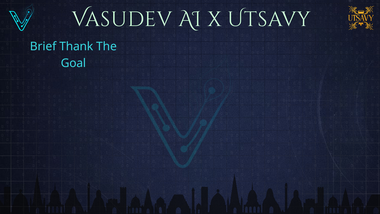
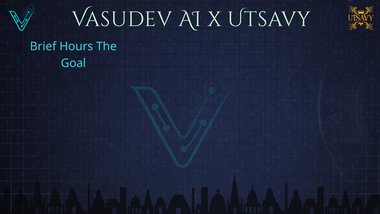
Thank: Thank -> Hours
